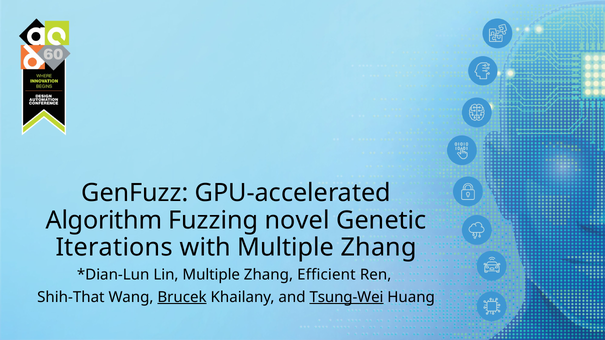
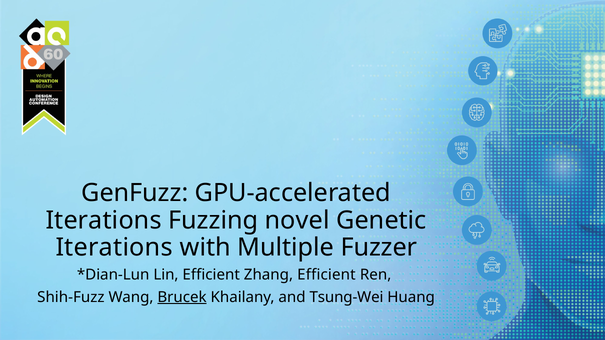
Algorithm at (104, 221): Algorithm -> Iterations
with Multiple Zhang: Zhang -> Fuzzer
Lin Multiple: Multiple -> Efficient
Shih-That: Shih-That -> Shih-Fuzz
Tsung-Wei underline: present -> none
